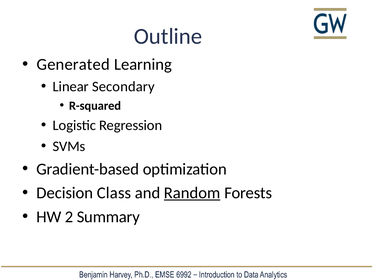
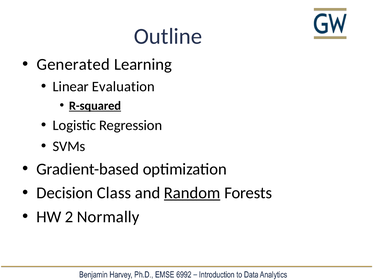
Secondary: Secondary -> Evaluation
R-squared underline: none -> present
Summary: Summary -> Normally
